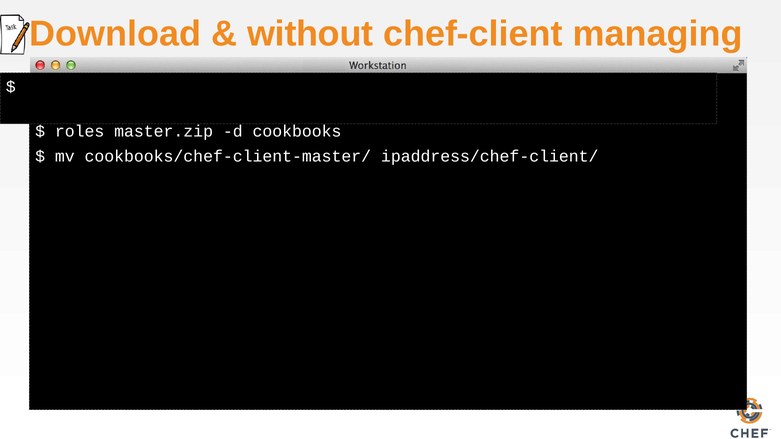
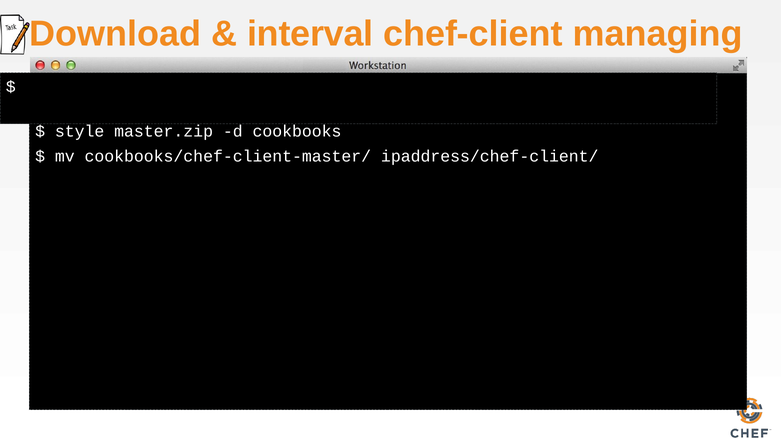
without: without -> interval
roles: roles -> style
